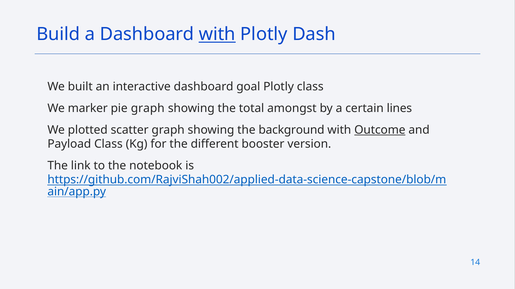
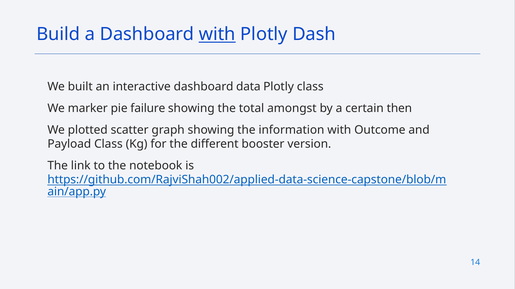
goal: goal -> data
pie graph: graph -> failure
lines: lines -> then
background: background -> information
Outcome underline: present -> none
